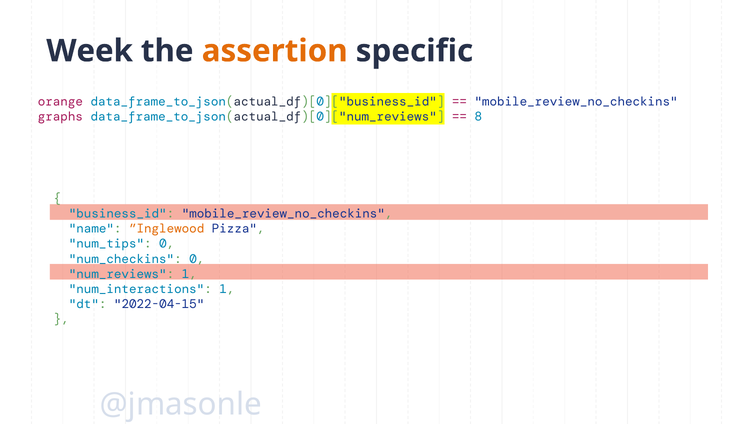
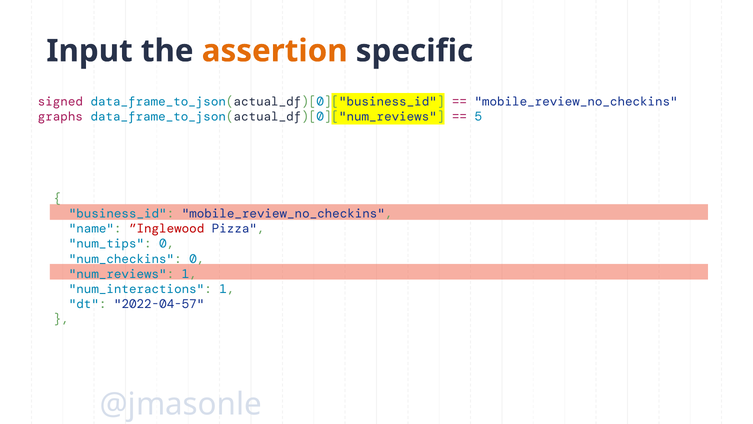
Week: Week -> Input
orange: orange -> signed
8: 8 -> 5
”Inglewood colour: orange -> red
2022-04-15: 2022-04-15 -> 2022-04-57
